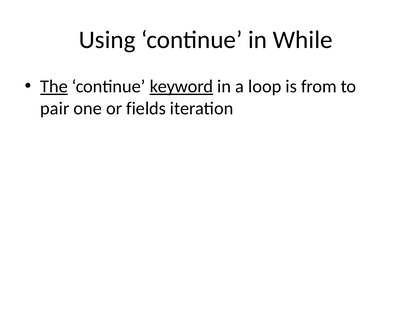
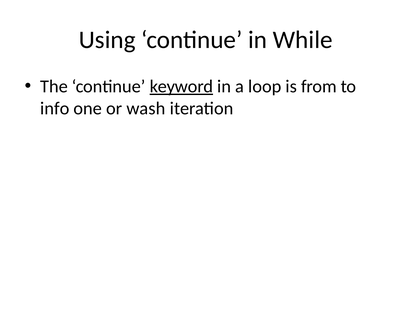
The underline: present -> none
pair: pair -> info
fields: fields -> wash
